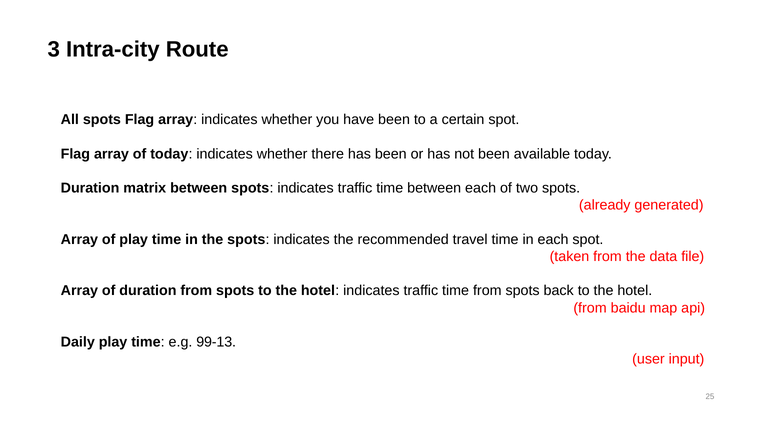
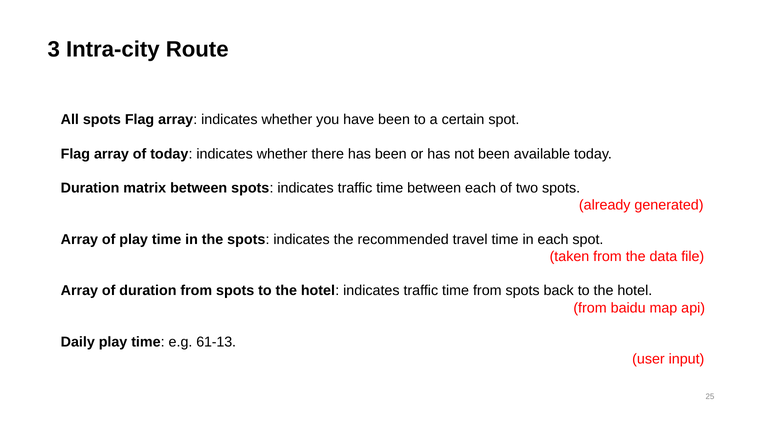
99-13: 99-13 -> 61-13
